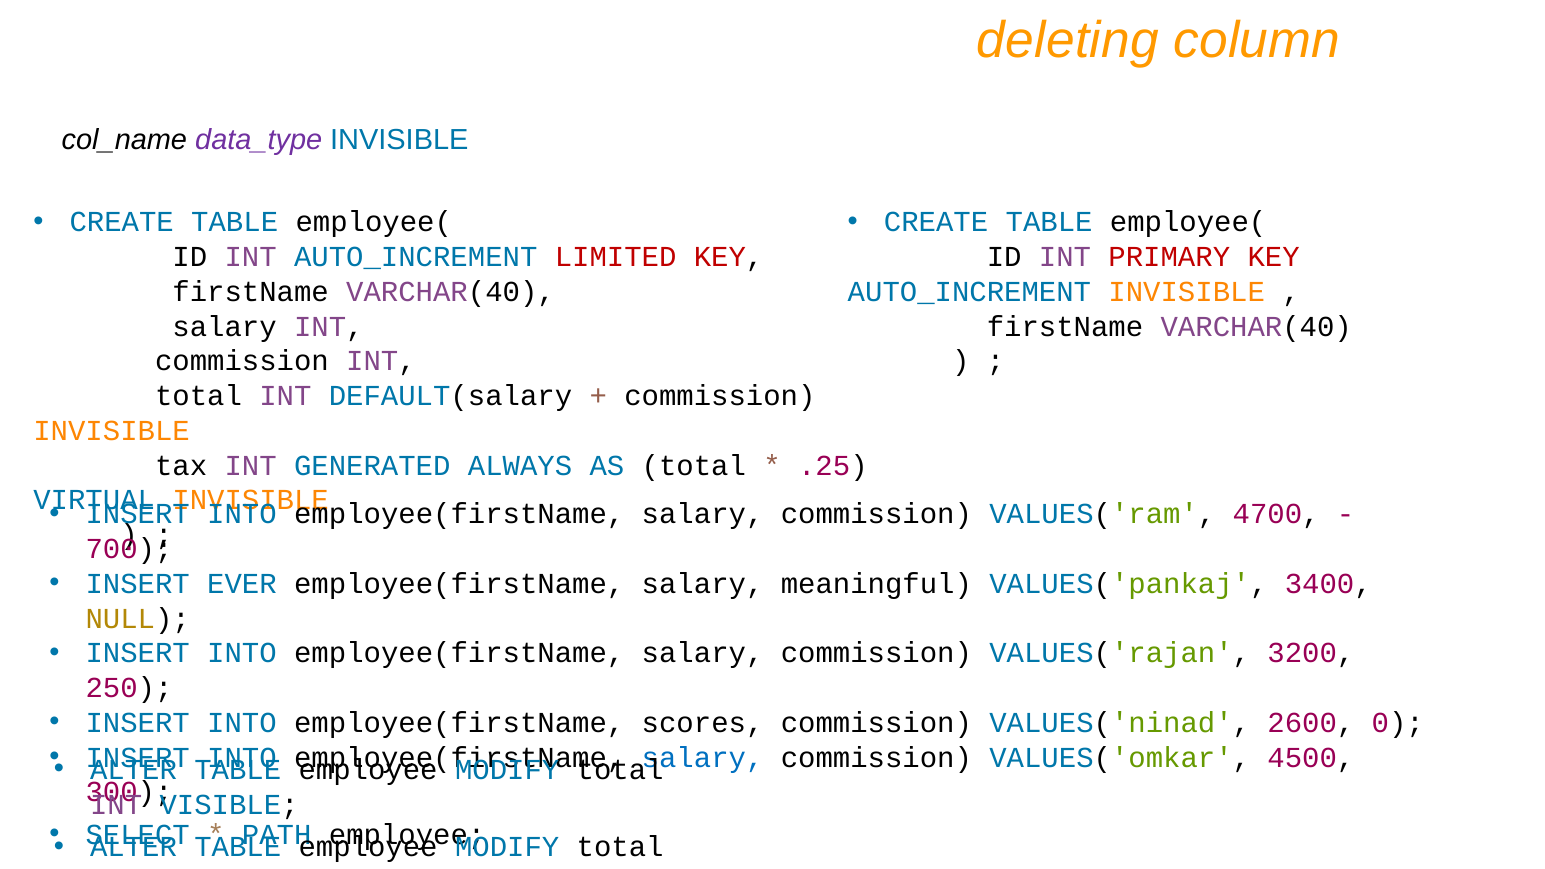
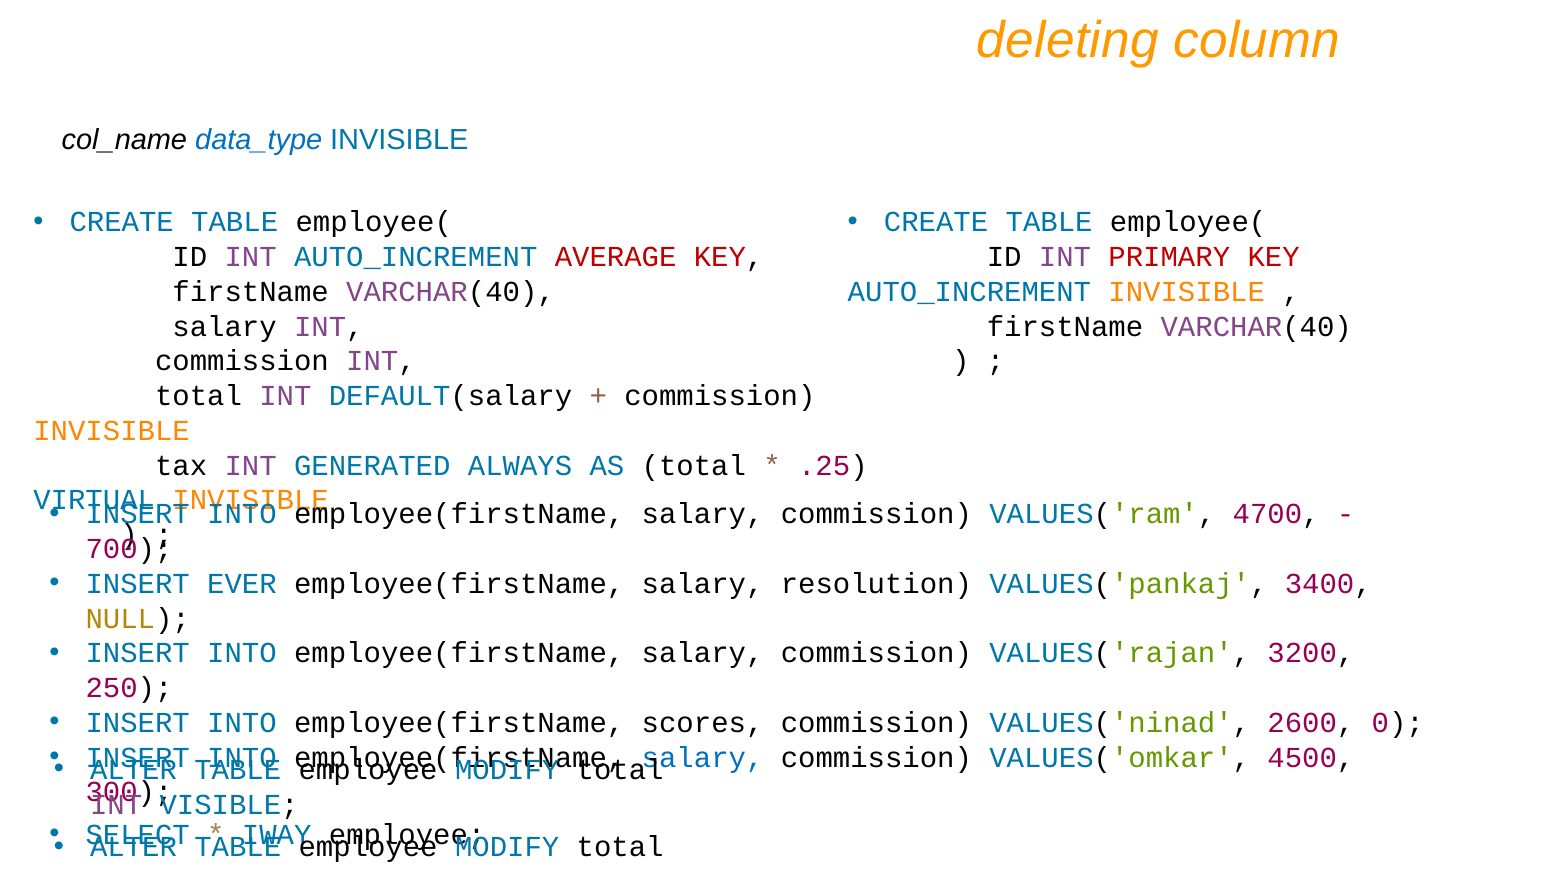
data_type colour: purple -> blue
LIMITED: LIMITED -> AVERAGE
meaningful: meaningful -> resolution
PATH: PATH -> IWAY
